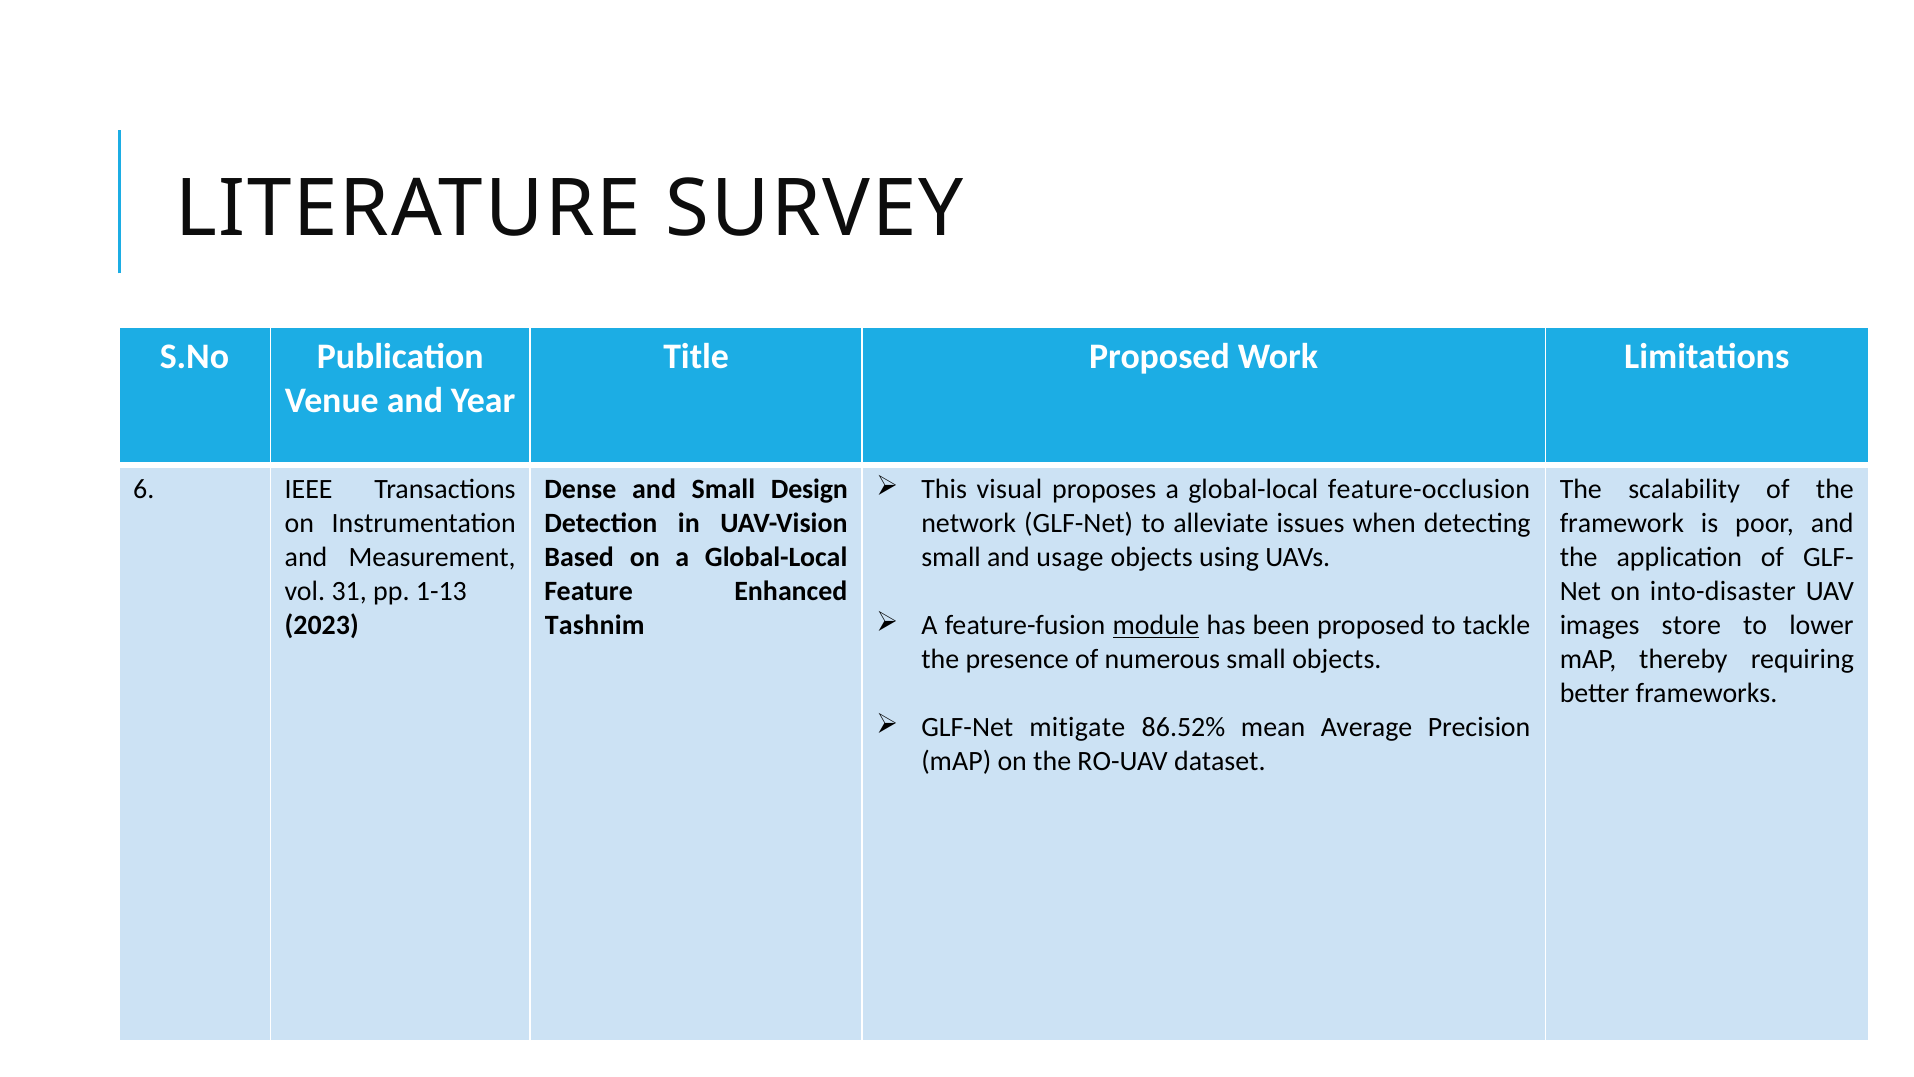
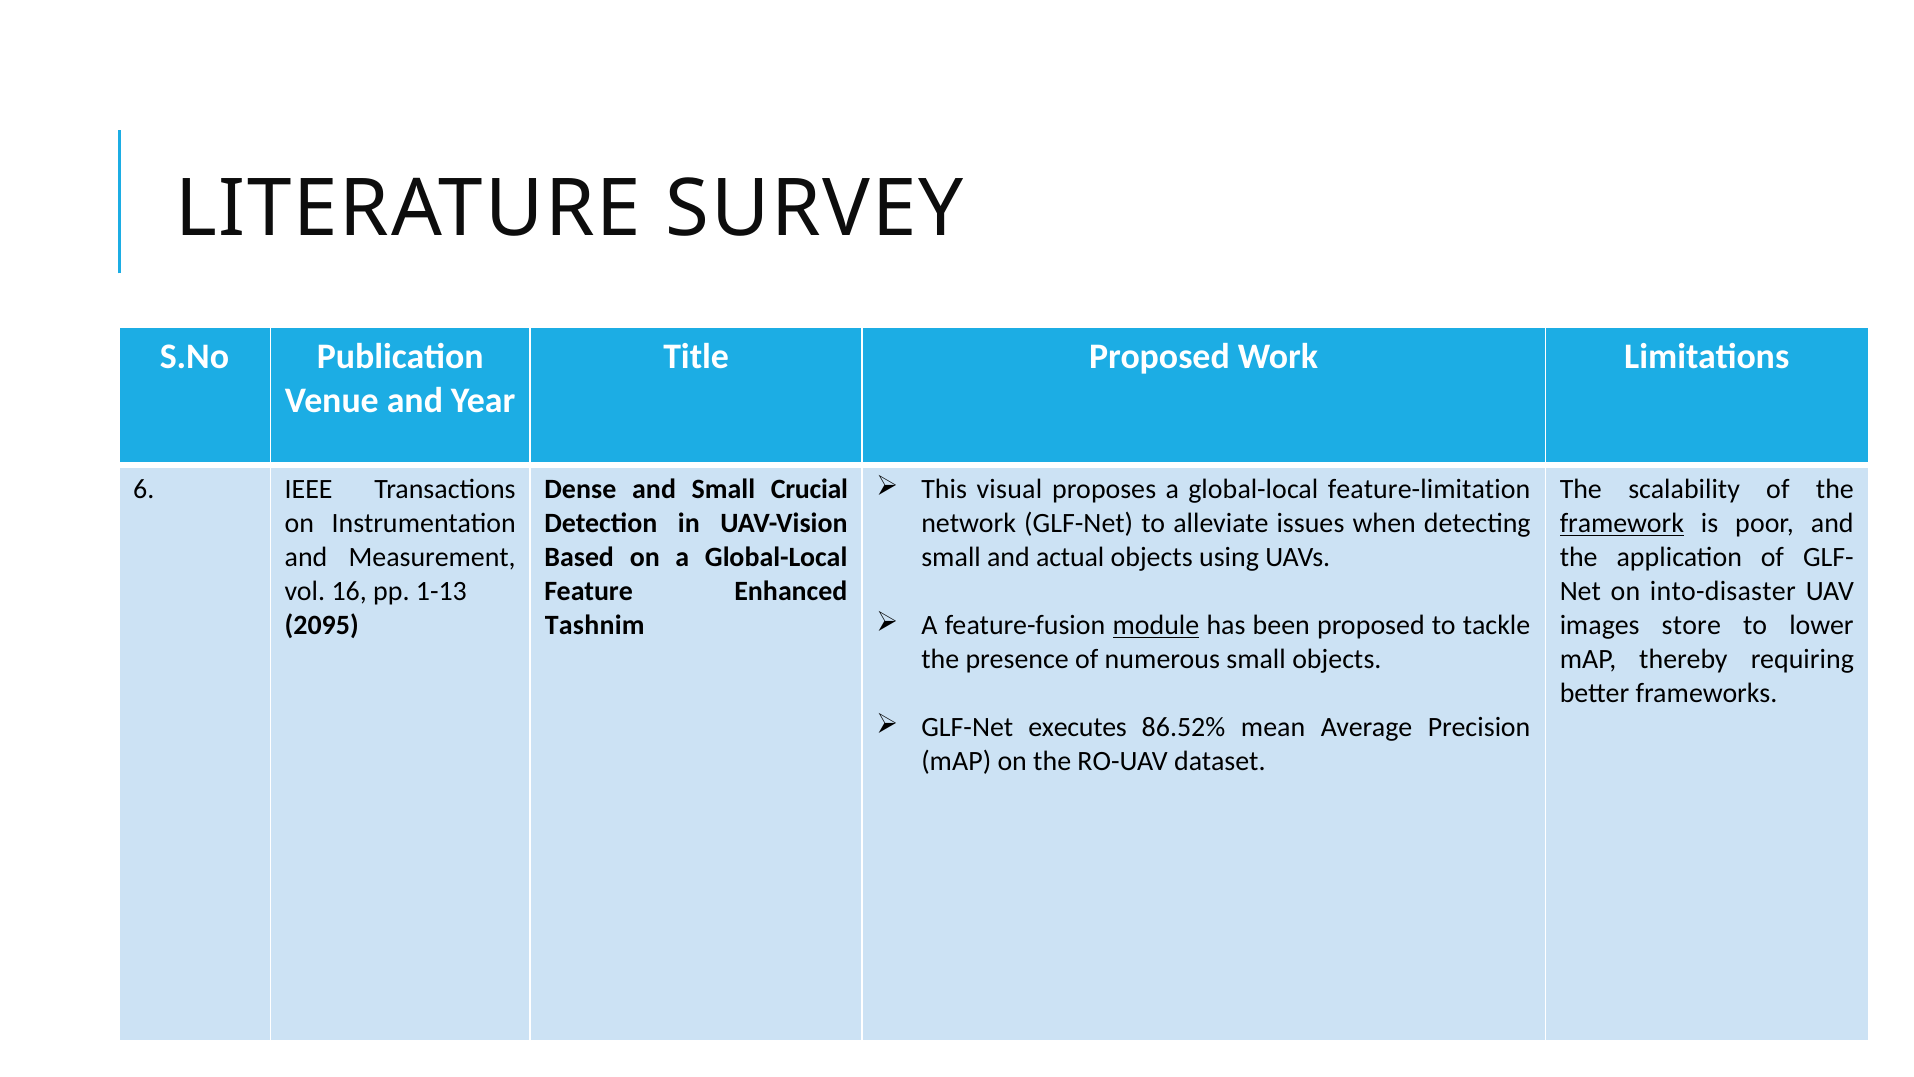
feature-occlusion: feature-occlusion -> feature-limitation
Design: Design -> Crucial
framework underline: none -> present
usage: usage -> actual
31: 31 -> 16
2023: 2023 -> 2095
mitigate: mitigate -> executes
